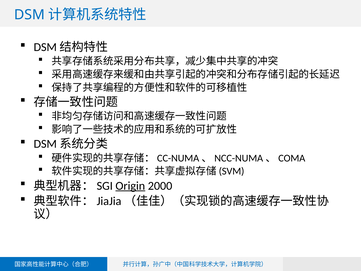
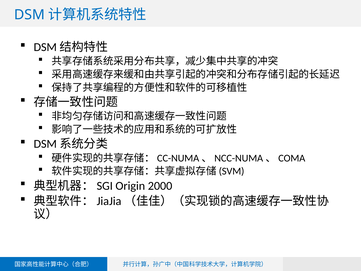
Origin underline: present -> none
